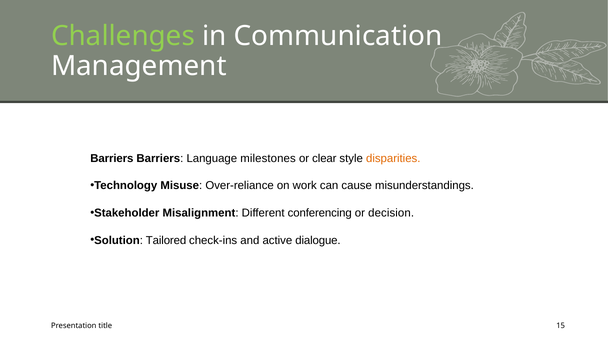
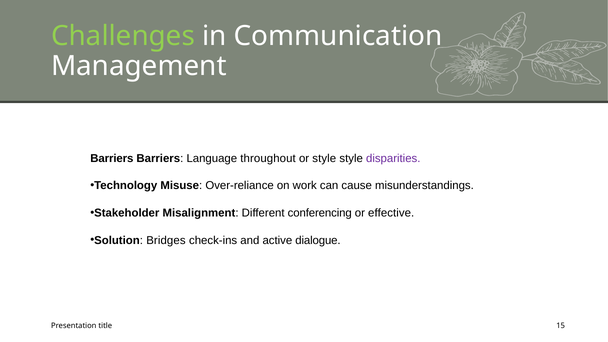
milestones: milestones -> throughout
or clear: clear -> style
disparities colour: orange -> purple
decision: decision -> effective
Tailored: Tailored -> Bridges
